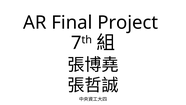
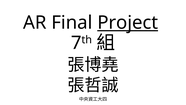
Project underline: none -> present
